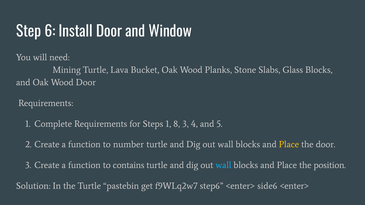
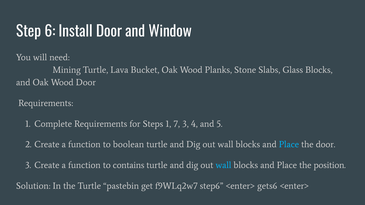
8: 8 -> 7
number: number -> boolean
Place at (289, 145) colour: yellow -> light blue
side6: side6 -> gets6
